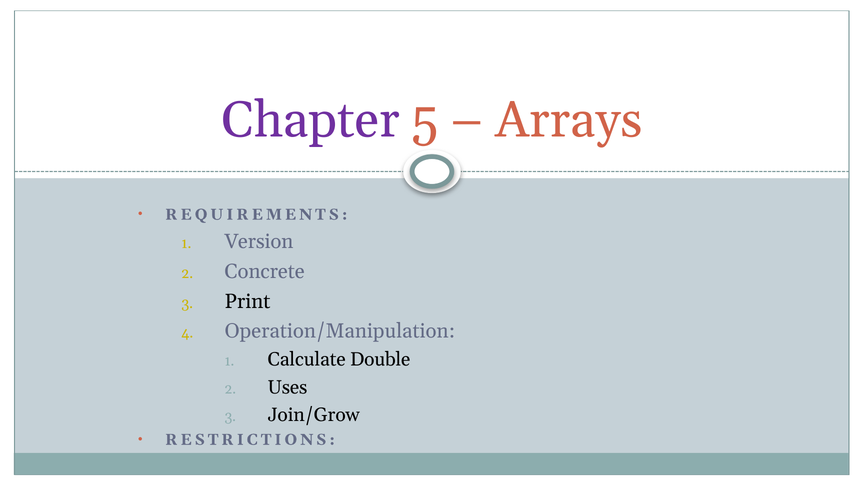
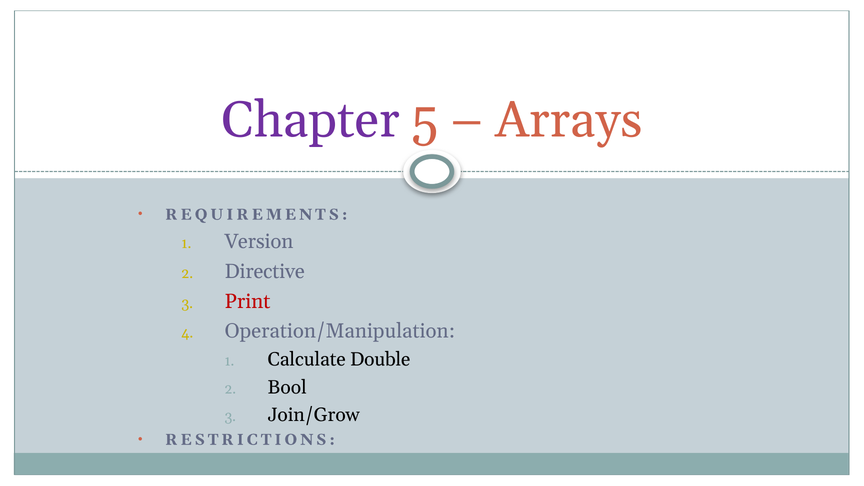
Concrete: Concrete -> Directive
Print colour: black -> red
Uses: Uses -> Bool
